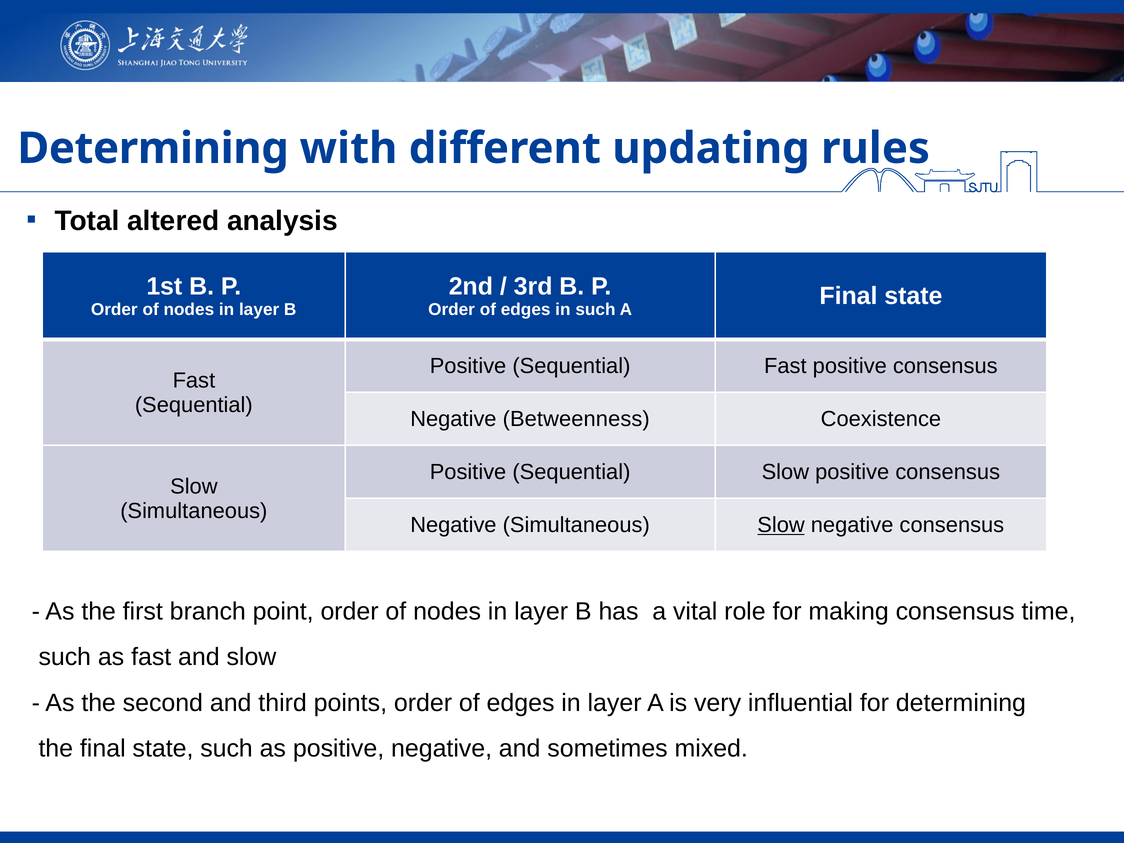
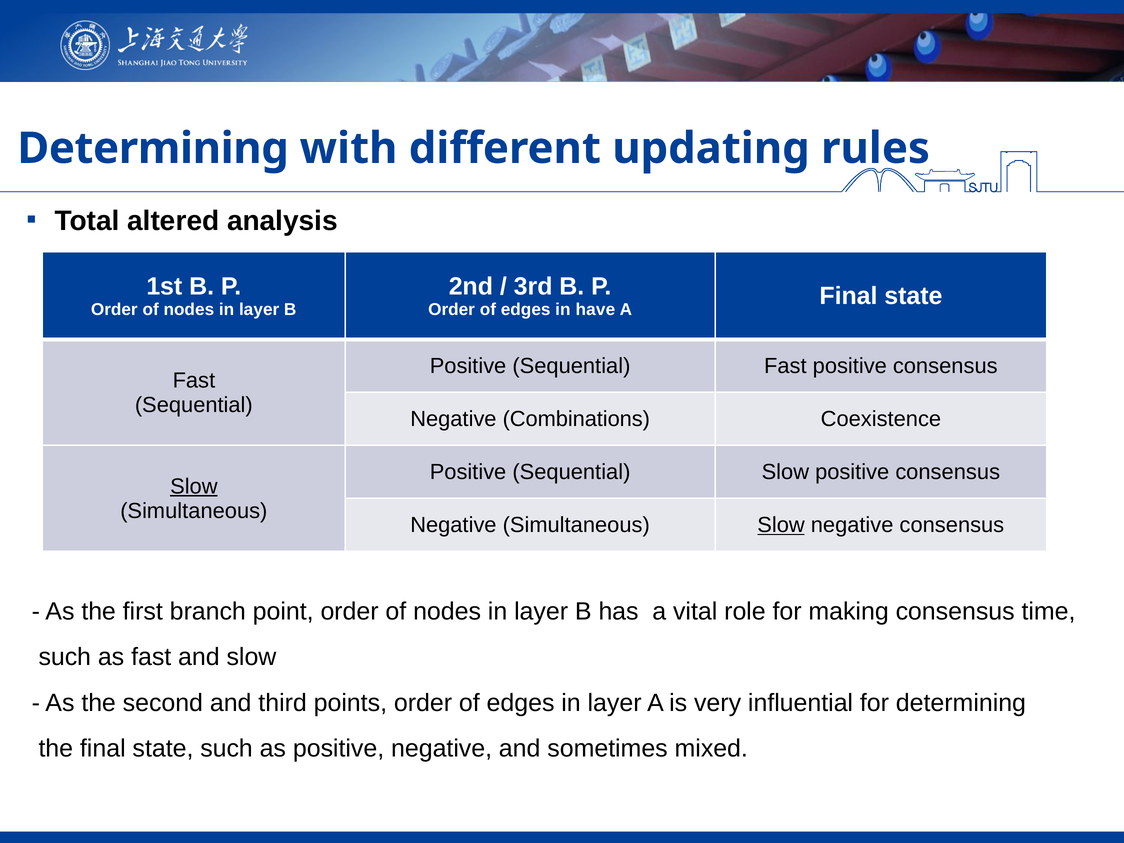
in such: such -> have
Betweenness: Betweenness -> Combinations
Slow at (194, 486) underline: none -> present
